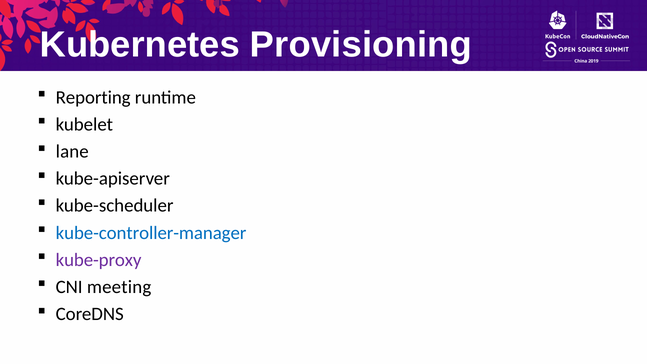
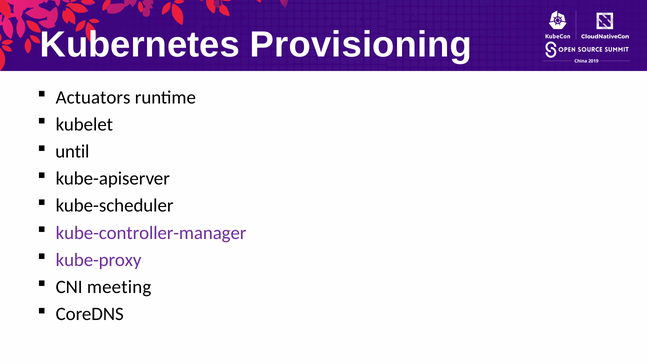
Reporting: Reporting -> Actuators
lane: lane -> until
kube-controller-manager colour: blue -> purple
